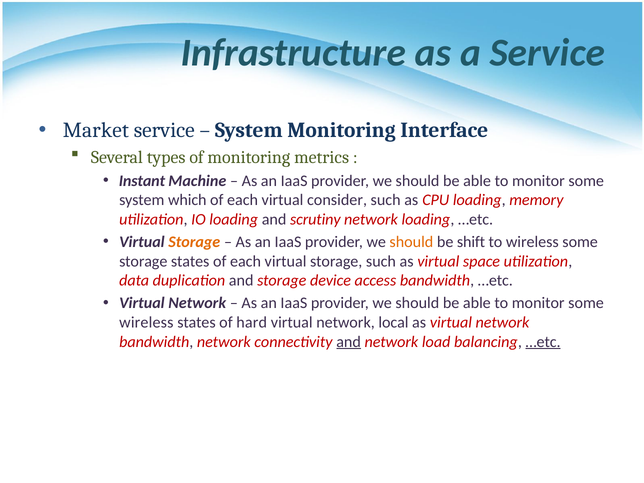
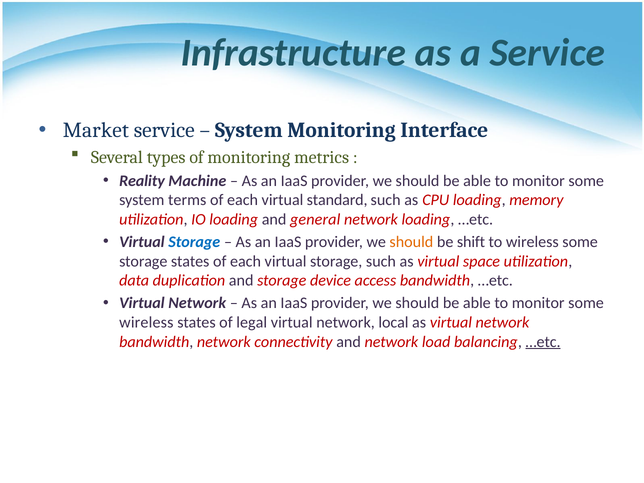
Instant: Instant -> Reality
which: which -> terms
consider: consider -> standard
scrutiny: scrutiny -> general
Storage at (194, 242) colour: orange -> blue
hard: hard -> legal
and at (349, 342) underline: present -> none
